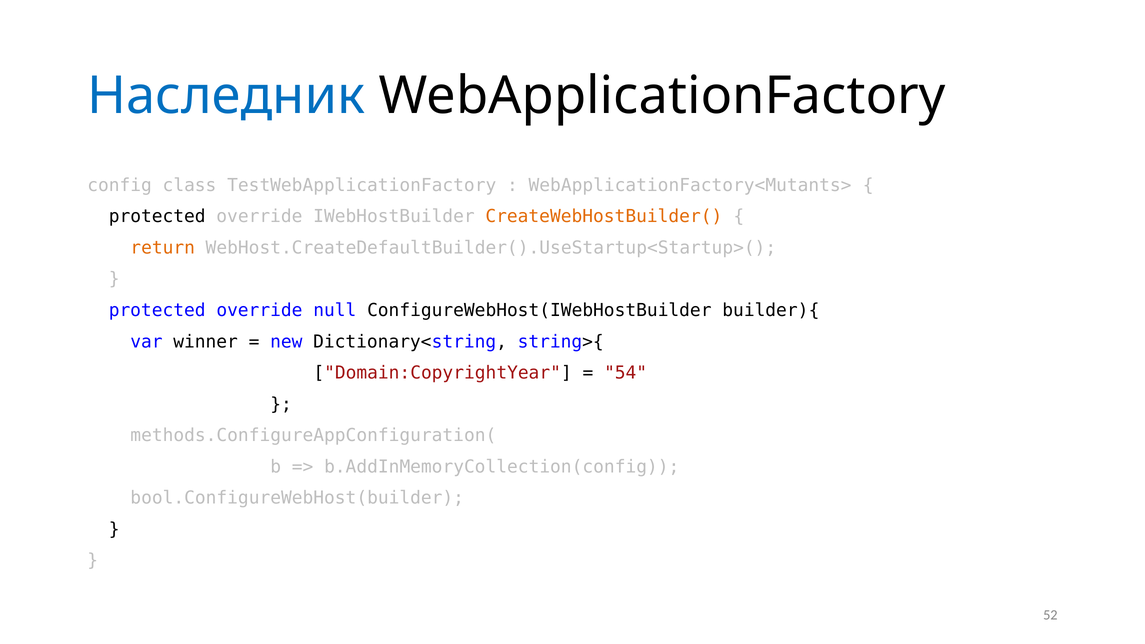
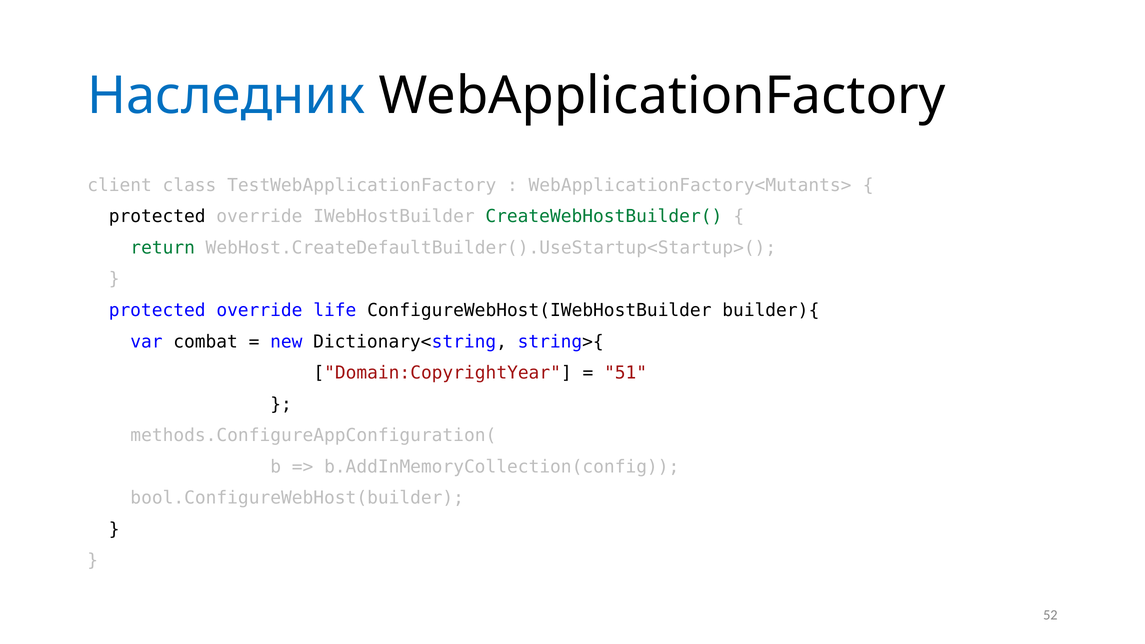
config: config -> client
CreateWebHostBuilder( colour: orange -> green
return colour: orange -> green
null: null -> life
winner: winner -> combat
54: 54 -> 51
